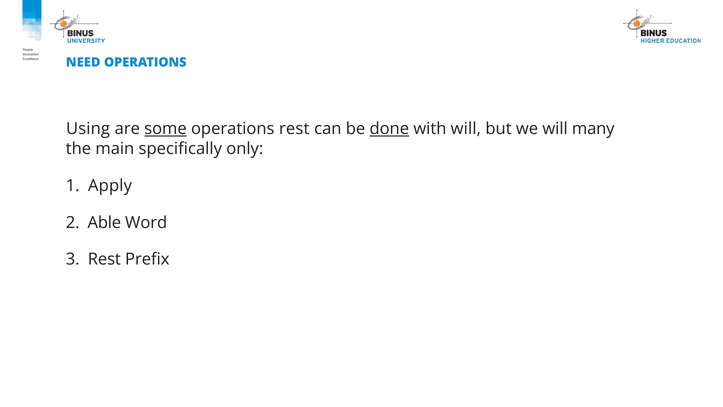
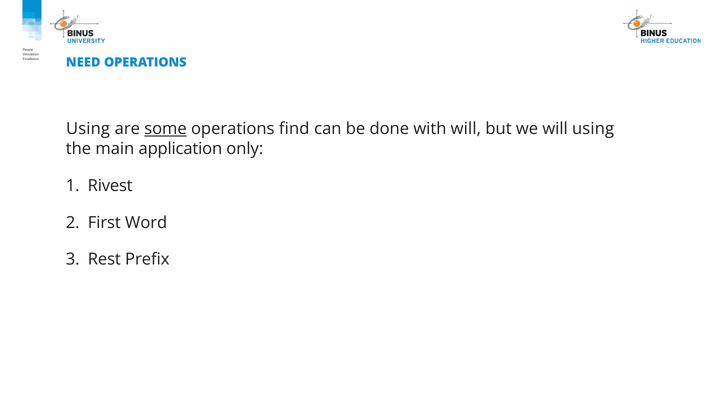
operations rest: rest -> find
done underline: present -> none
will many: many -> using
specifically: specifically -> application
Apply: Apply -> Rivest
Able: Able -> First
